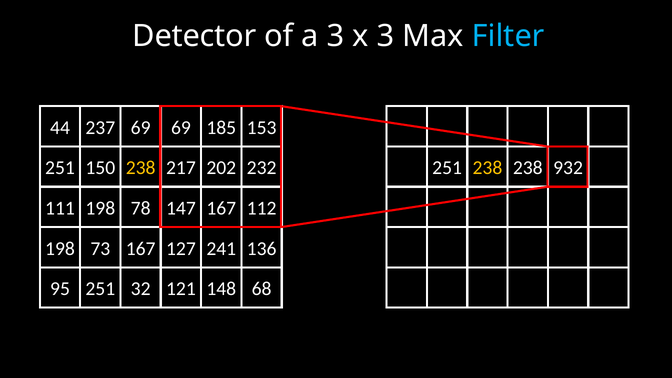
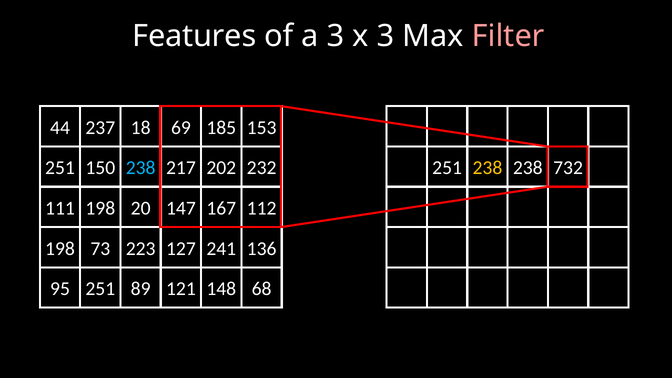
Detector: Detector -> Features
Filter colour: light blue -> pink
237 69: 69 -> 18
238 at (141, 168) colour: yellow -> light blue
932: 932 -> 732
78: 78 -> 20
73 167: 167 -> 223
32: 32 -> 89
